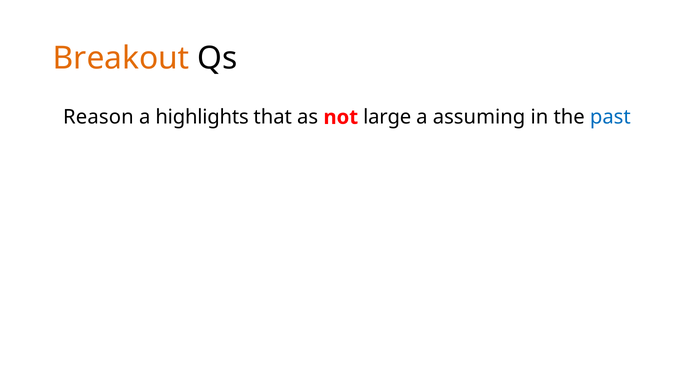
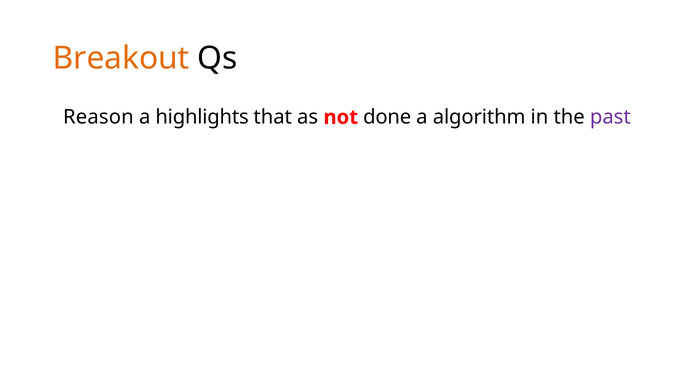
large: large -> done
assuming: assuming -> algorithm
past colour: blue -> purple
